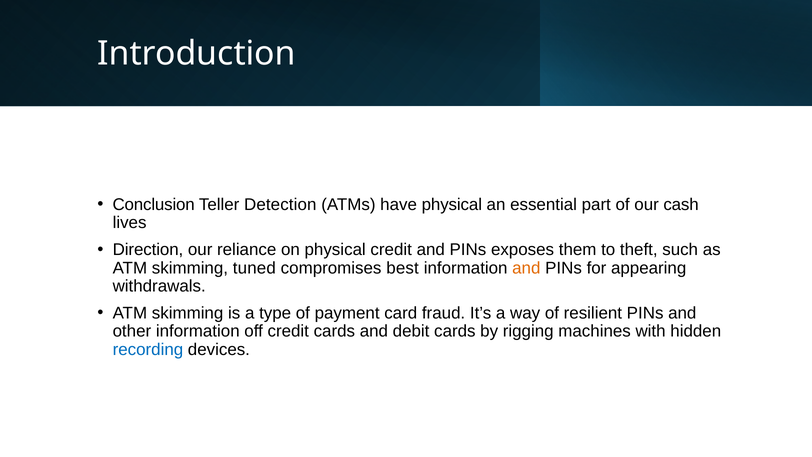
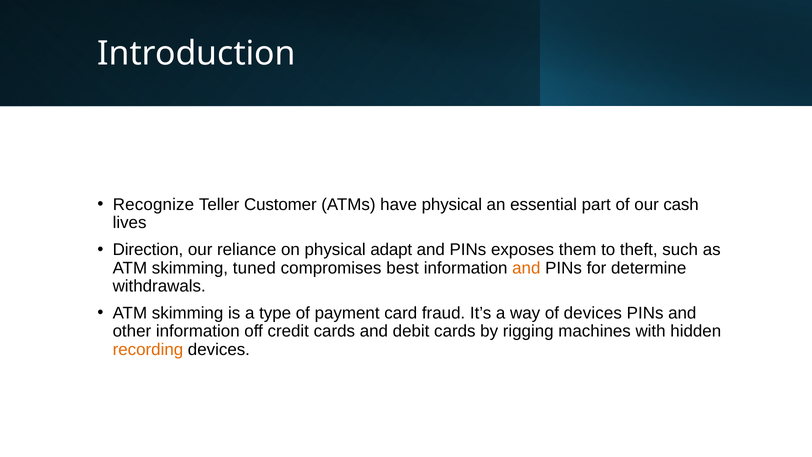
Conclusion: Conclusion -> Recognize
Detection: Detection -> Customer
physical credit: credit -> adapt
appearing: appearing -> determine
of resilient: resilient -> devices
recording colour: blue -> orange
